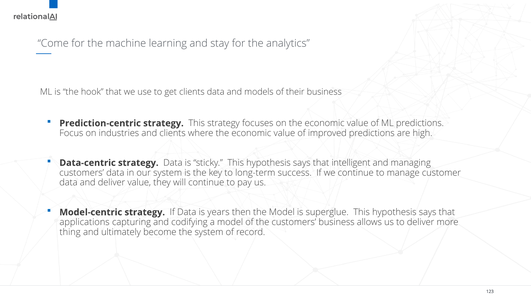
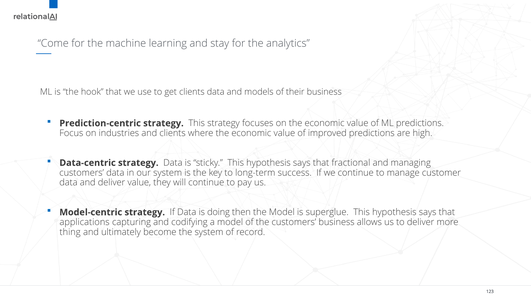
intelligent: intelligent -> fractional
years: years -> doing
